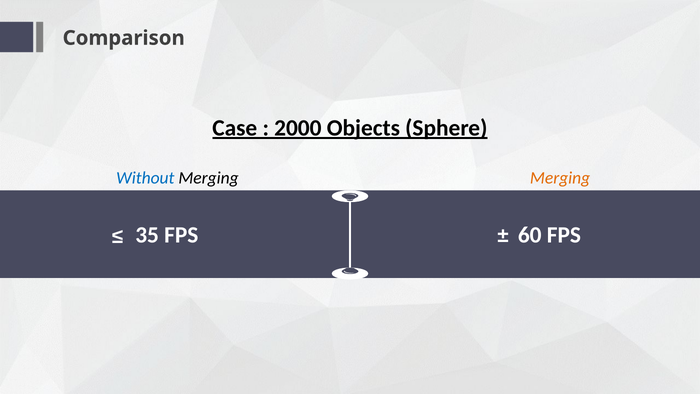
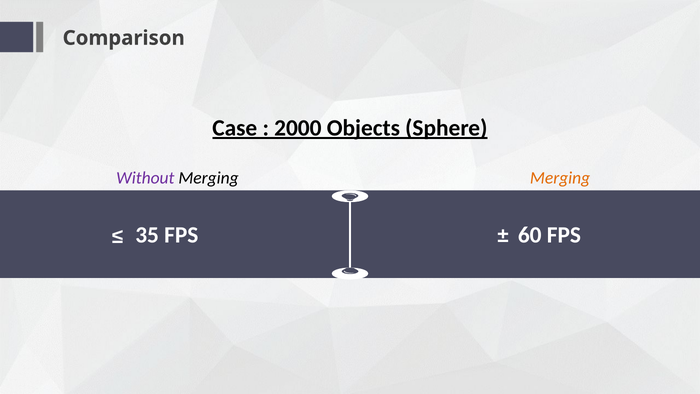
Without colour: blue -> purple
